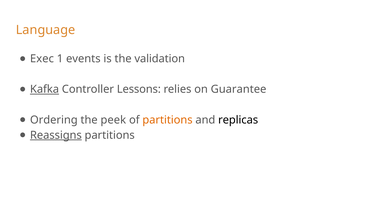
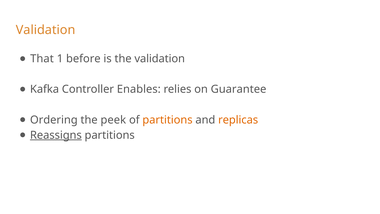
Language at (46, 30): Language -> Validation
Exec: Exec -> That
events: events -> before
Kafka underline: present -> none
Lessons: Lessons -> Enables
replicas colour: black -> orange
